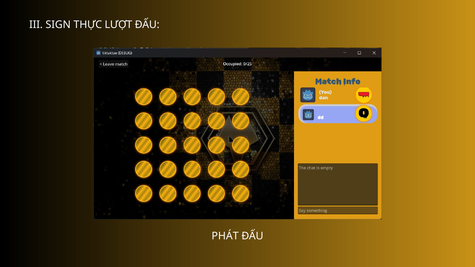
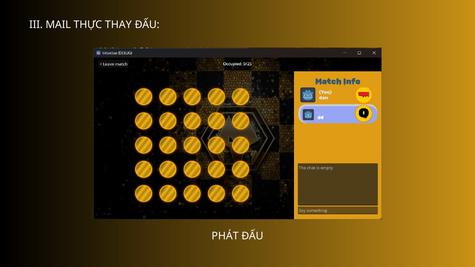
SIGN: SIGN -> MAIL
LƯỢT: LƯỢT -> THAY
